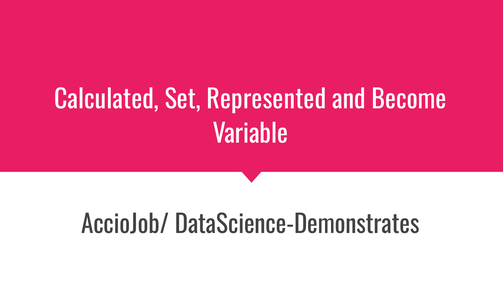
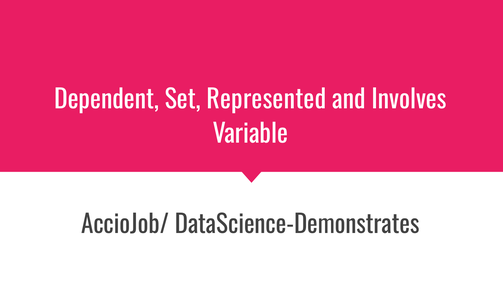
Calculated: Calculated -> Dependent
Become: Become -> Involves
